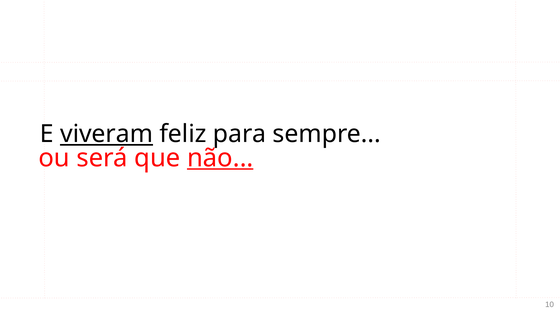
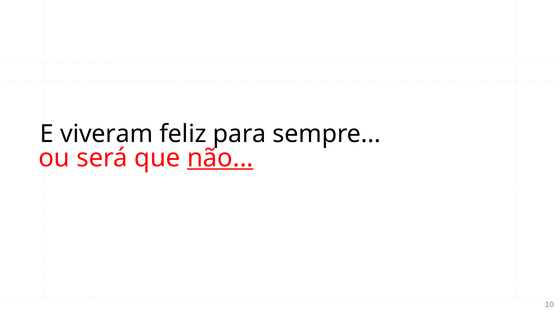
viveram underline: present -> none
